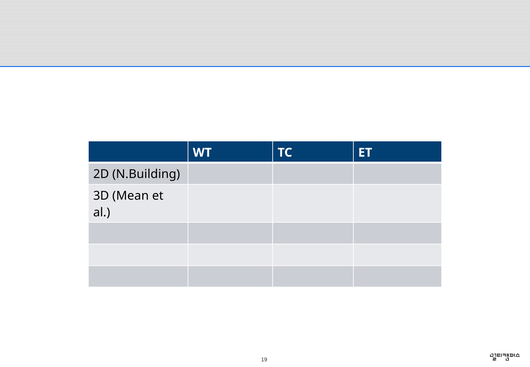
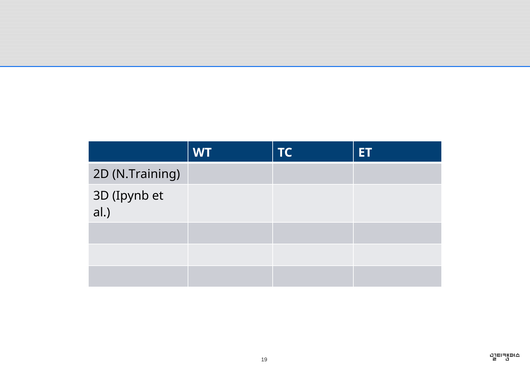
N.Building: N.Building -> N.Training
Mean: Mean -> Ipynb
